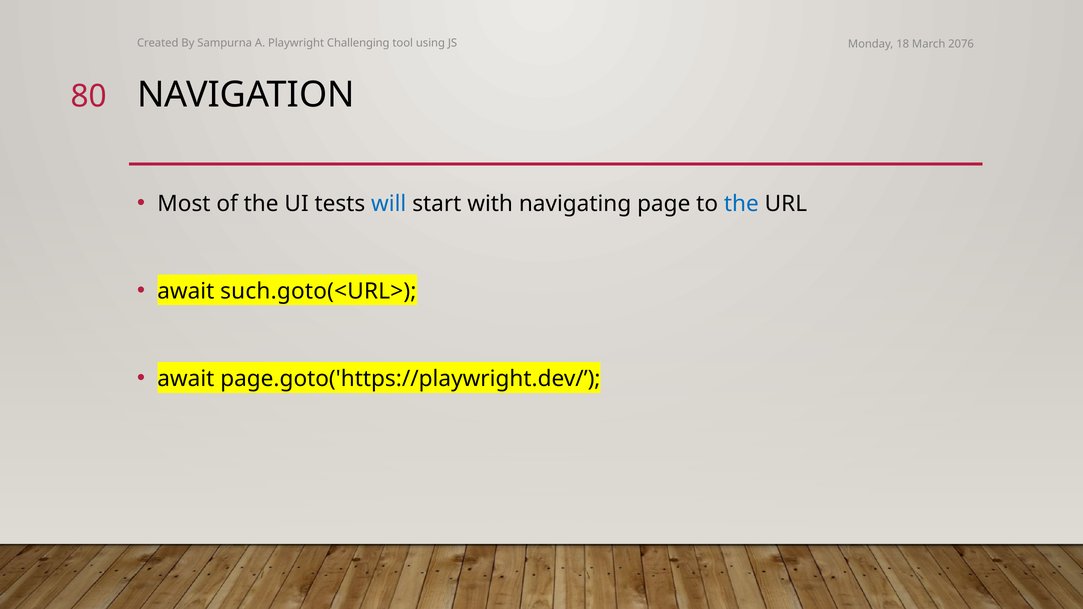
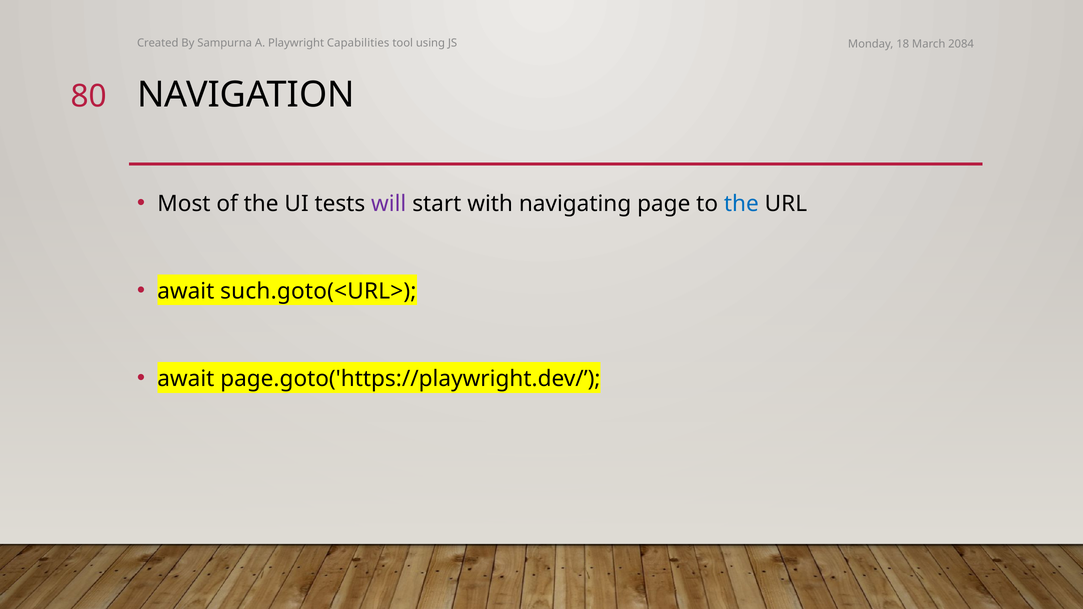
Challenging: Challenging -> Capabilities
2076: 2076 -> 2084
will colour: blue -> purple
